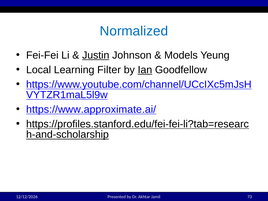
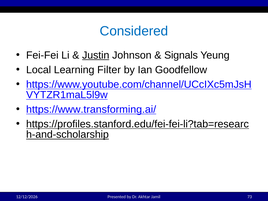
Normalized: Normalized -> Considered
Models: Models -> Signals
Ian underline: present -> none
https://www.approximate.ai/: https://www.approximate.ai/ -> https://www.transforming.ai/
